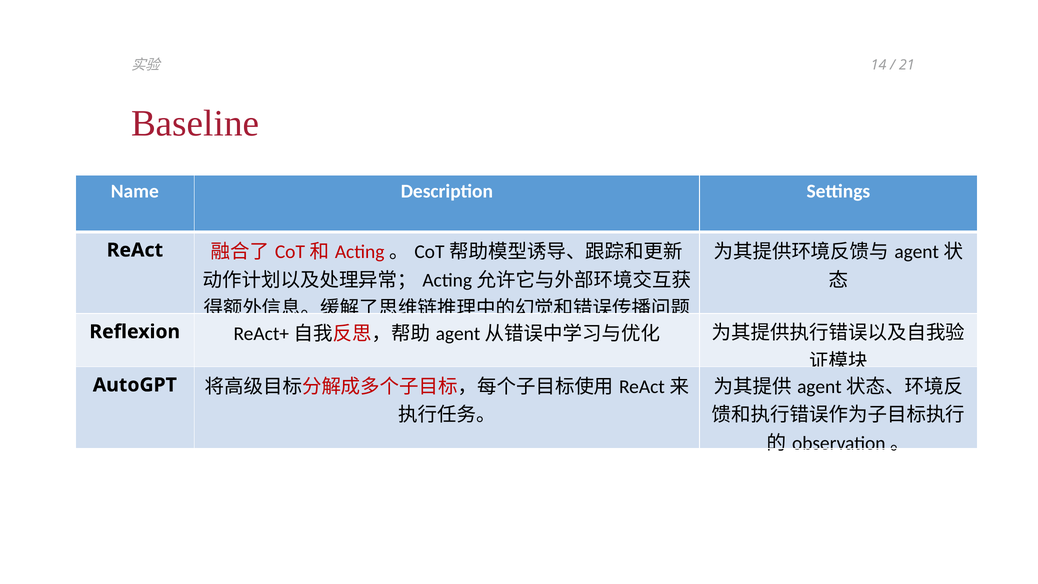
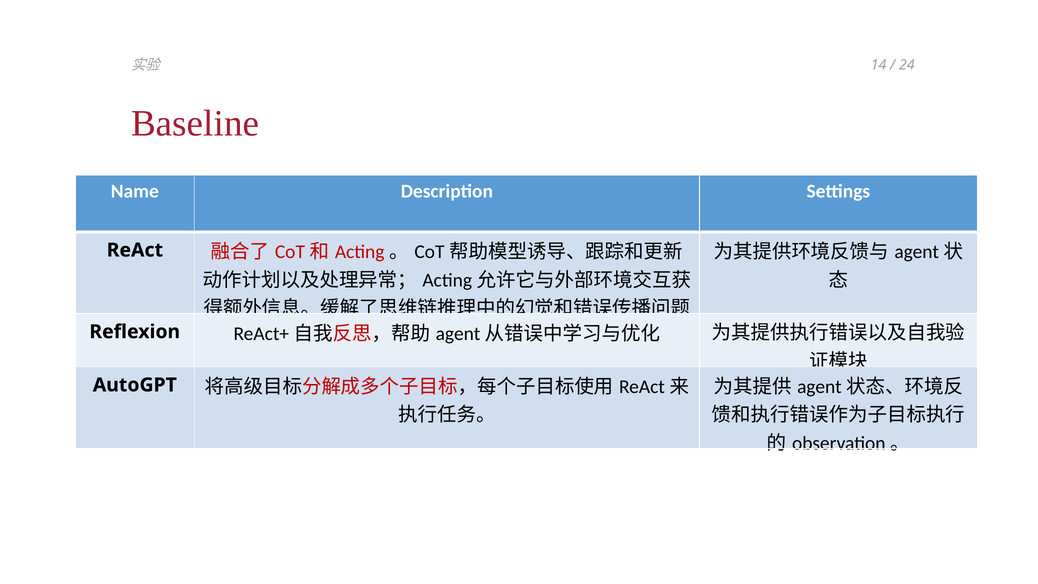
21: 21 -> 24
